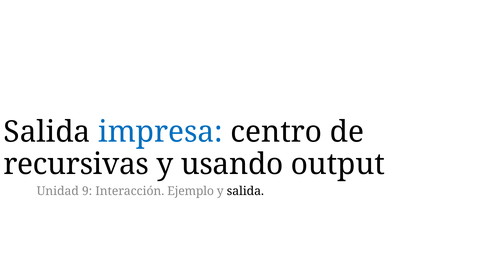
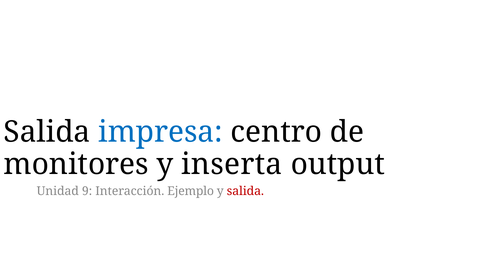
recursivas: recursivas -> monitores
usando: usando -> inserta
salida at (245, 191) colour: black -> red
